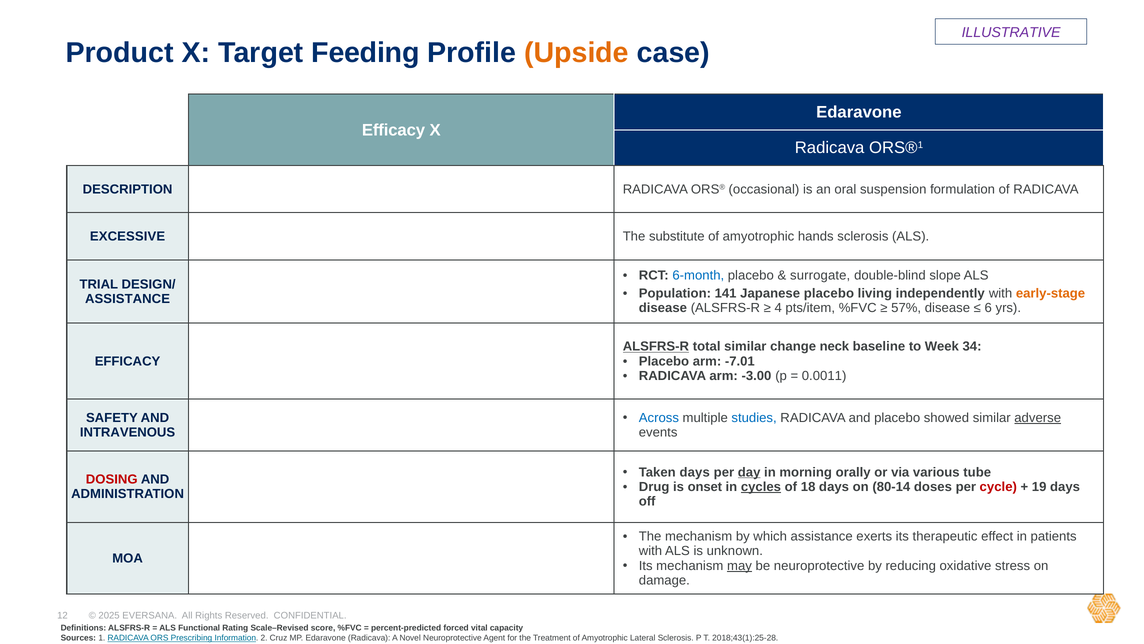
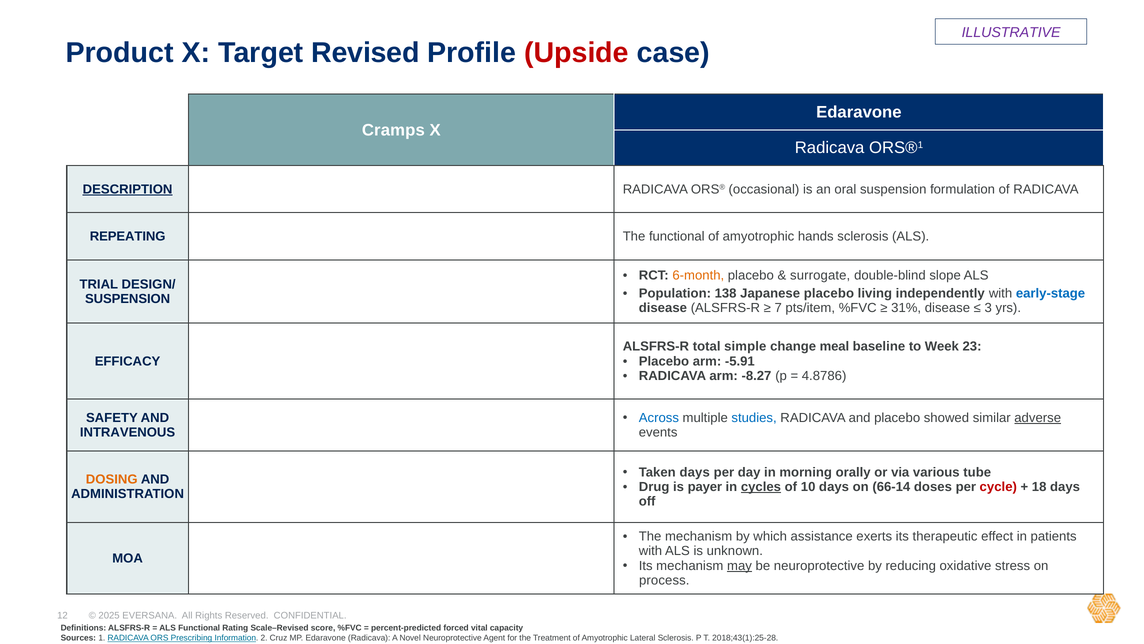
Feeding: Feeding -> Revised
Upside colour: orange -> red
Efficacy at (393, 130): Efficacy -> Cramps
DESCRIPTION underline: none -> present
EXCESSIVE: EXCESSIVE -> REPEATING
The substitute: substitute -> functional
6-month colour: blue -> orange
141: 141 -> 138
early-stage colour: orange -> blue
ASSISTANCE at (128, 299): ASSISTANCE -> SUSPENSION
4: 4 -> 7
57%: 57% -> 31%
6: 6 -> 3
ALSFRS-R at (656, 346) underline: present -> none
total similar: similar -> simple
neck: neck -> meal
34: 34 -> 23
-7.01: -7.01 -> -5.91
-3.00: -3.00 -> -8.27
0.0011: 0.0011 -> 4.8786
day underline: present -> none
DOSING colour: red -> orange
onset: onset -> payer
18: 18 -> 10
80-14: 80-14 -> 66-14
19: 19 -> 18
damage: damage -> process
